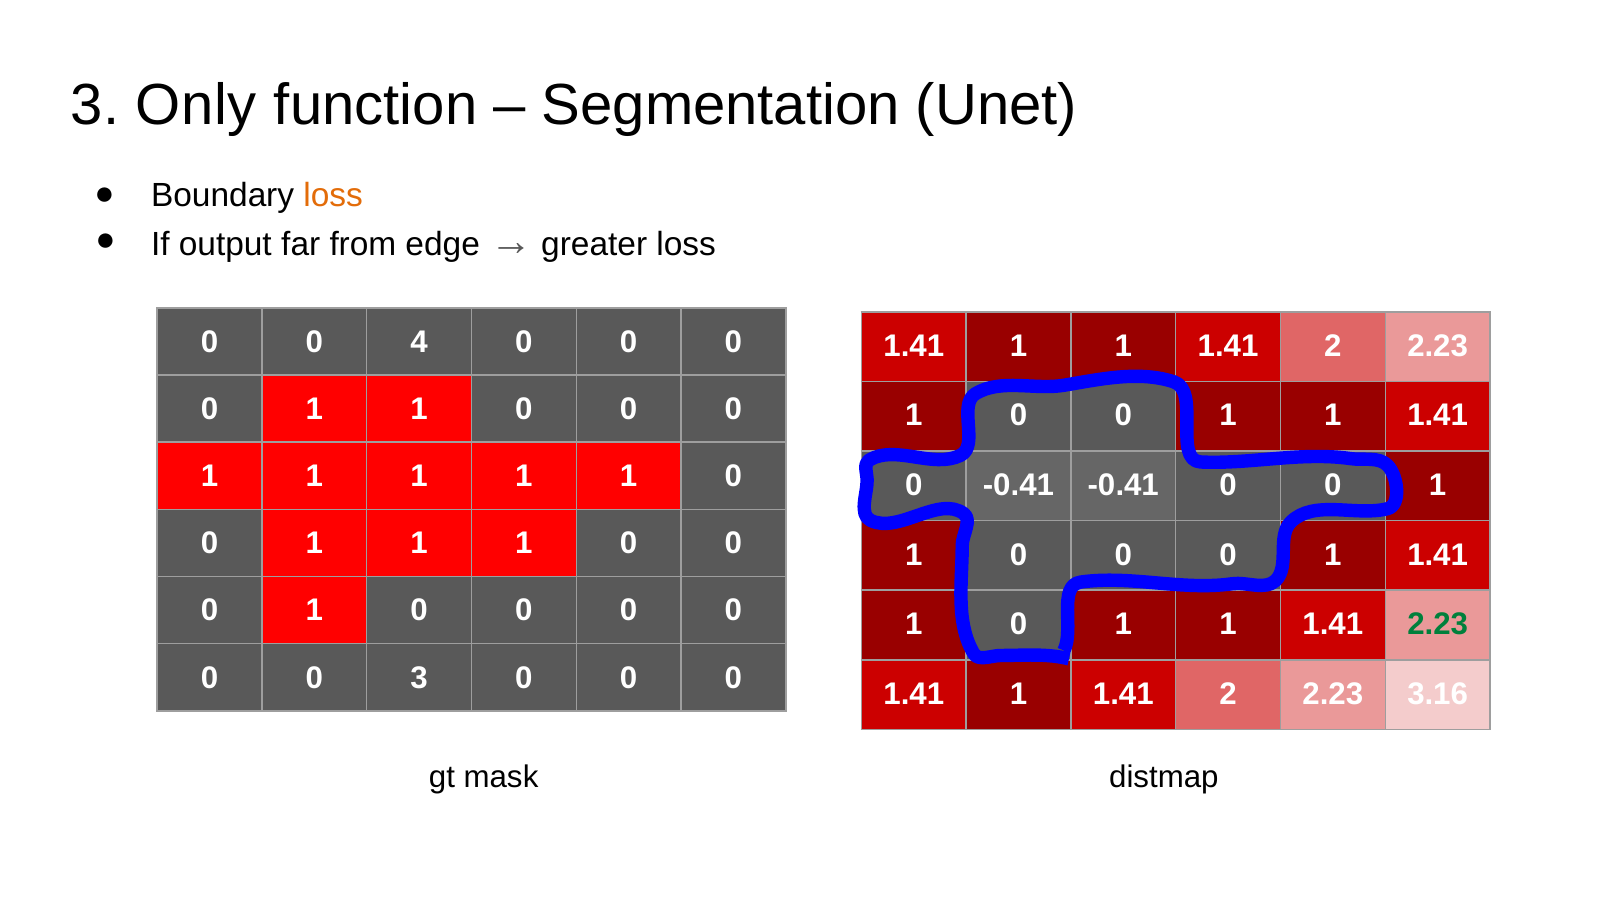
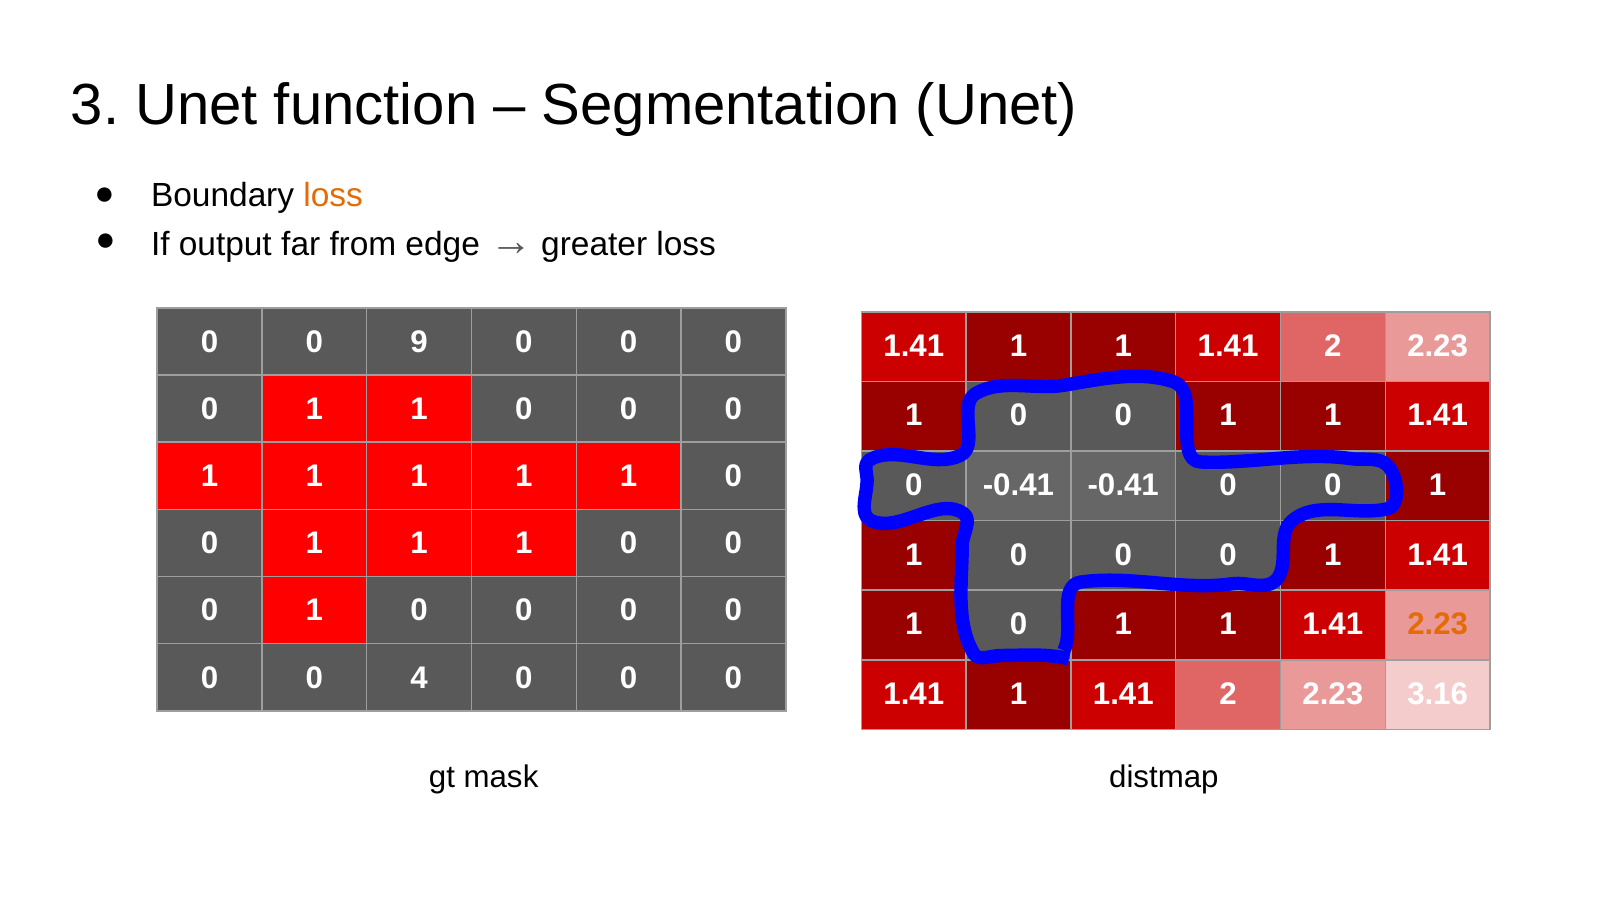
3 Only: Only -> Unet
4: 4 -> 9
2.23 at (1438, 624) colour: green -> orange
0 3: 3 -> 4
